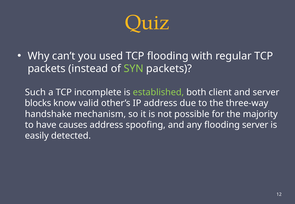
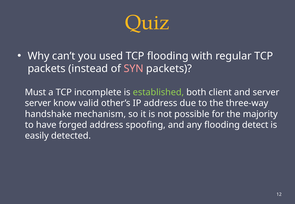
SYN colour: light green -> pink
Such: Such -> Must
blocks at (38, 103): blocks -> server
causes: causes -> forged
flooding server: server -> detect
